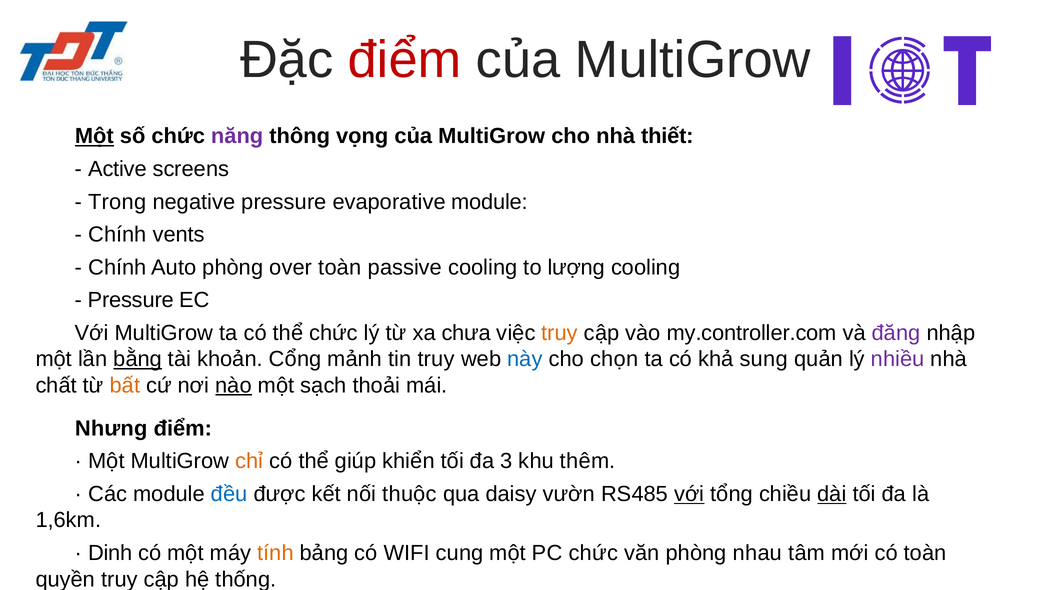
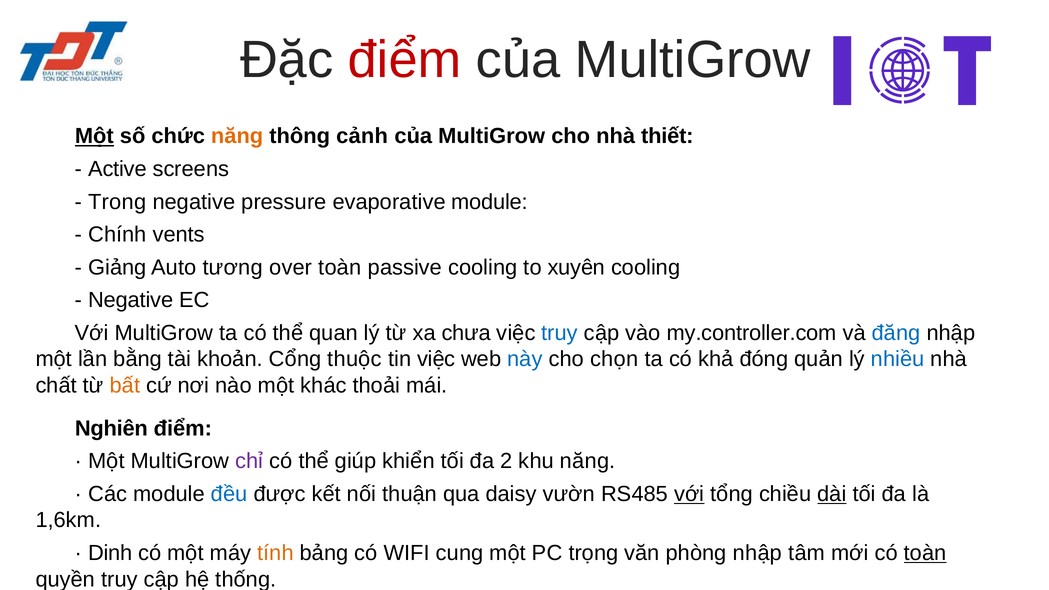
năng at (237, 136) colour: purple -> orange
vọng: vọng -> cảnh
Chính at (117, 267): Chính -> Giảng
Auto phòng: phòng -> tương
lượng: lượng -> xuyên
Pressure at (131, 300): Pressure -> Negative
thể chức: chức -> quan
truy at (560, 333) colour: orange -> blue
đăng colour: purple -> blue
bằng underline: present -> none
mảnh: mảnh -> thuộc
tin truy: truy -> việc
sung: sung -> đóng
nhiều colour: purple -> blue
nào underline: present -> none
sạch: sạch -> khác
Nhưng: Nhưng -> Nghiên
chỉ colour: orange -> purple
3: 3 -> 2
khu thêm: thêm -> năng
thuộc: thuộc -> thuận
PC chức: chức -> trọng
phòng nhau: nhau -> nhập
toàn at (925, 553) underline: none -> present
